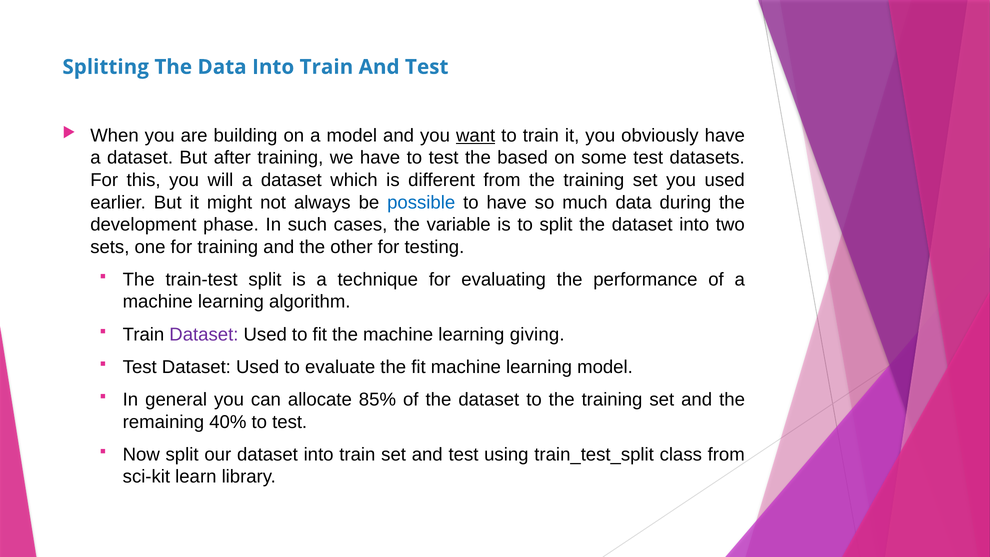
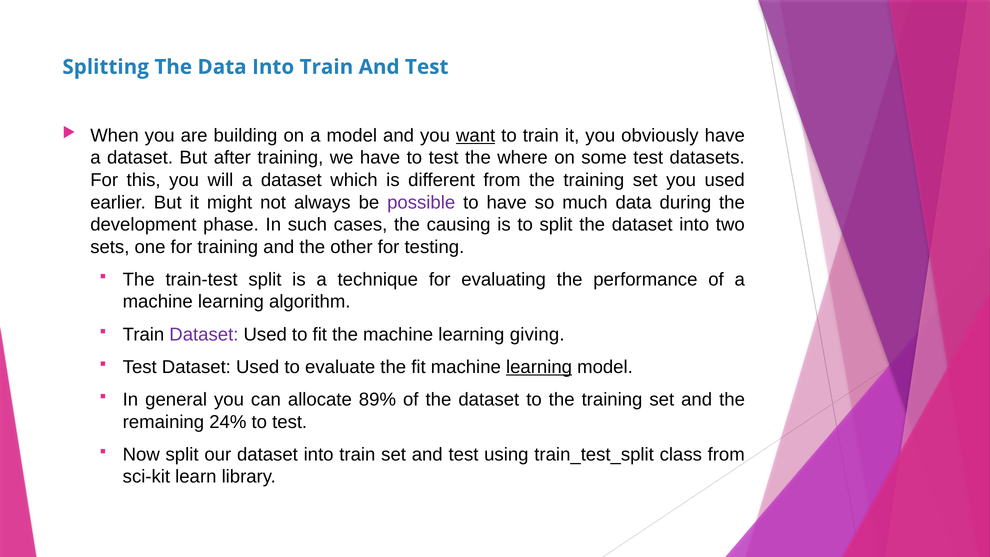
based: based -> where
possible colour: blue -> purple
variable: variable -> causing
learning at (539, 367) underline: none -> present
85%: 85% -> 89%
40%: 40% -> 24%
